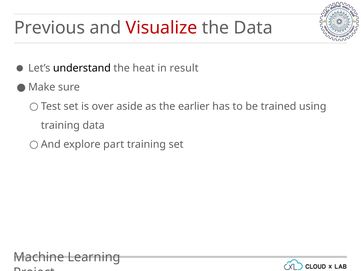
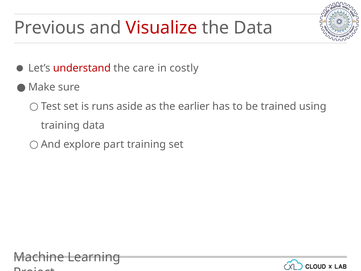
understand colour: black -> red
heat: heat -> care
result: result -> costly
over: over -> runs
